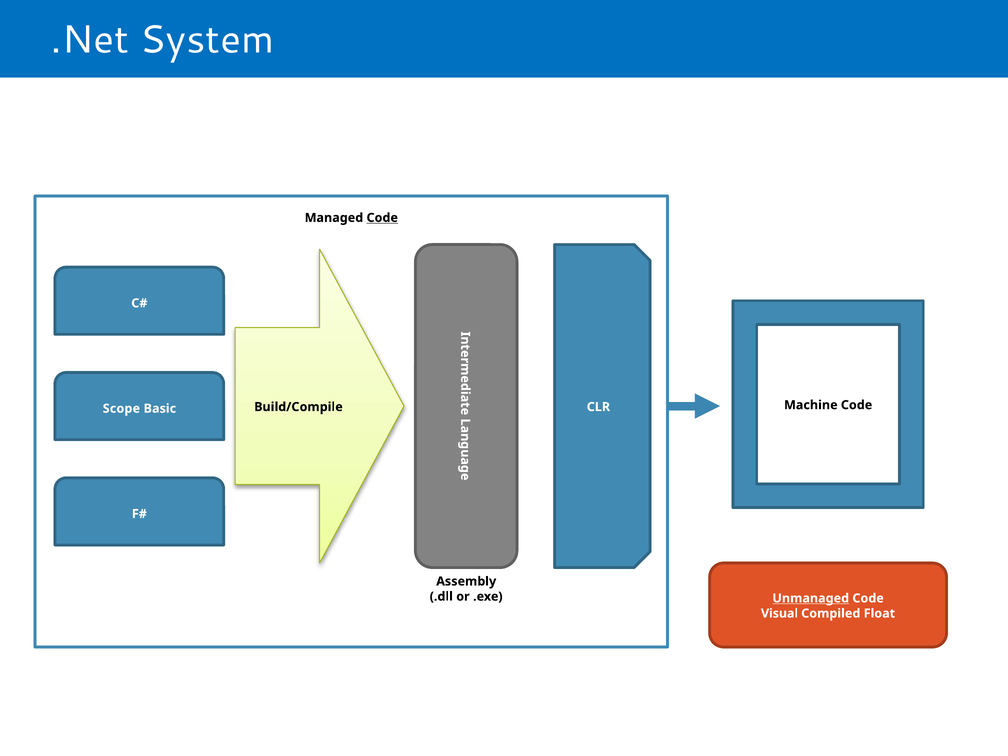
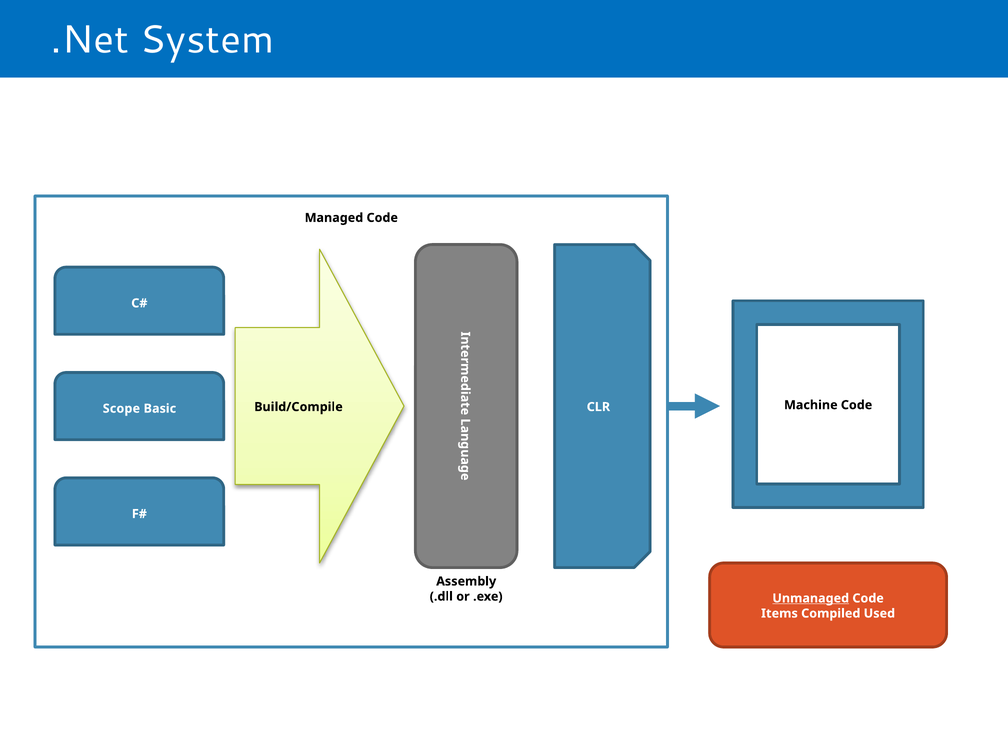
Code at (382, 218) underline: present -> none
Visual: Visual -> Items
Float: Float -> Used
